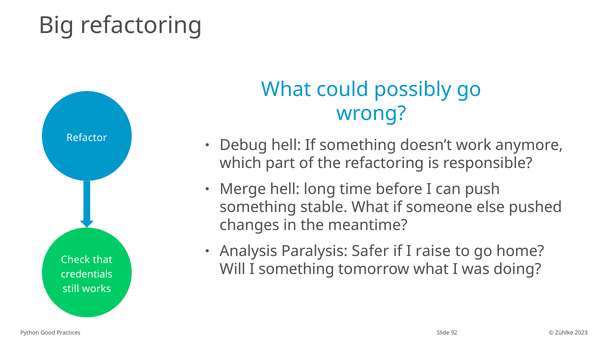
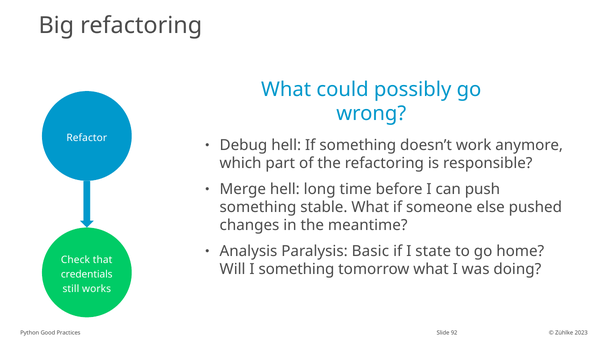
Safer: Safer -> Basic
raise: raise -> state
